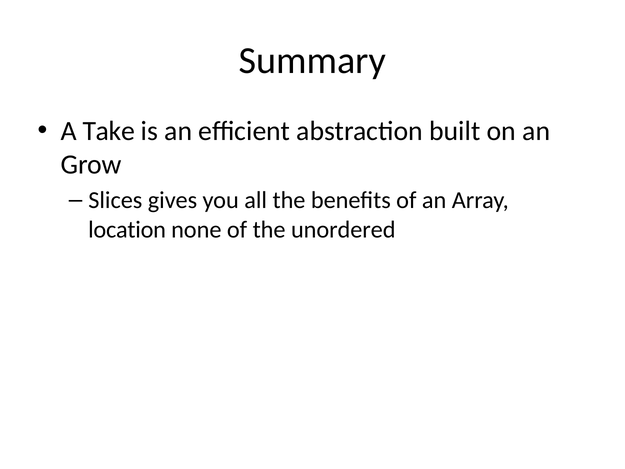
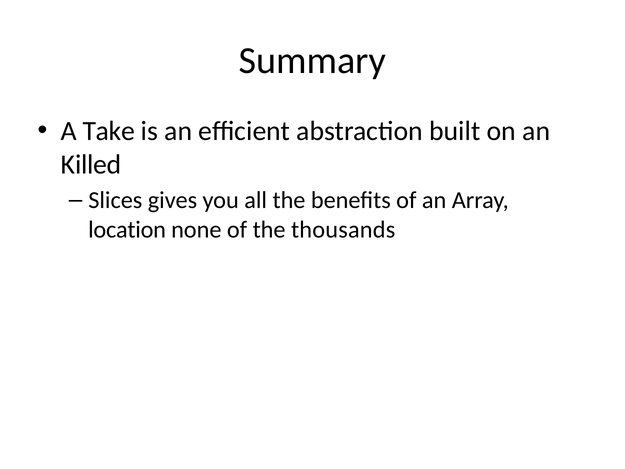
Grow: Grow -> Killed
unordered: unordered -> thousands
